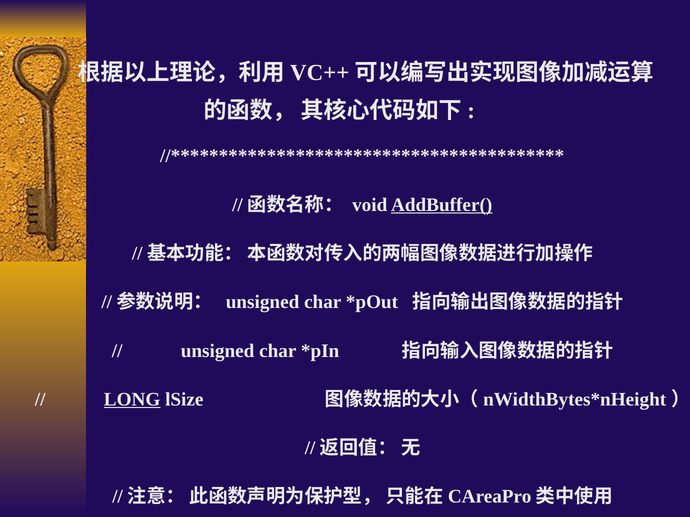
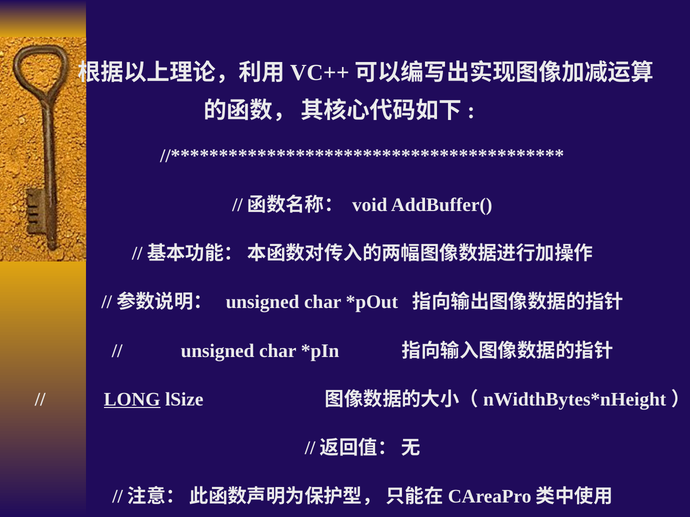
AddBuffer( underline: present -> none
